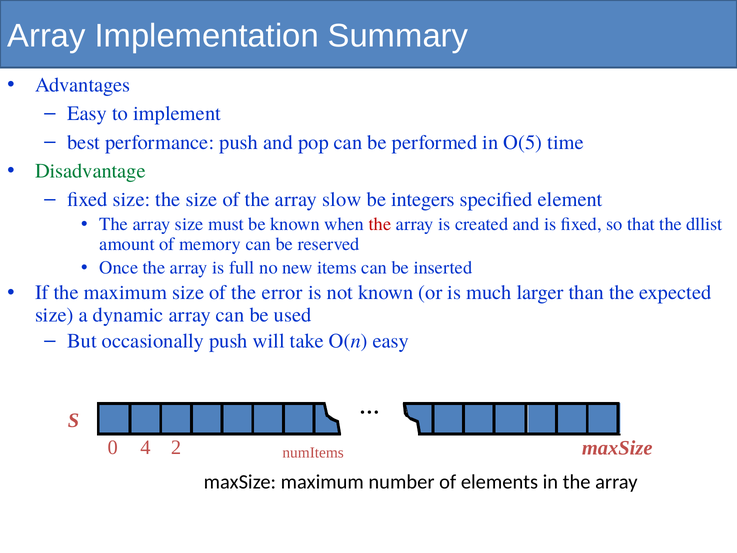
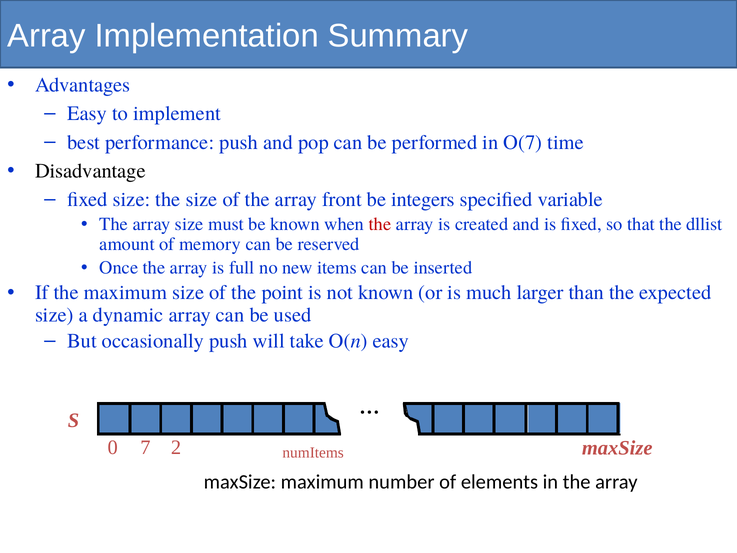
O(5: O(5 -> O(7
Disadvantage colour: green -> black
slow: slow -> front
element: element -> variable
error: error -> point
4: 4 -> 7
